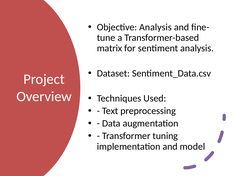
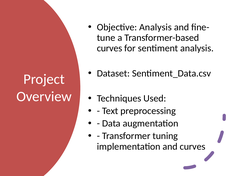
matrix at (110, 48): matrix -> curves
and model: model -> curves
